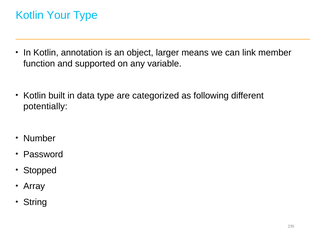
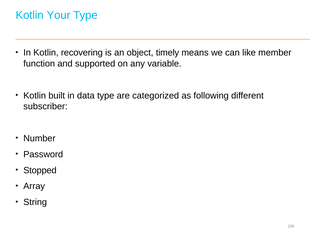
annotation: annotation -> recovering
larger: larger -> timely
link: link -> like
potentially: potentially -> subscriber
